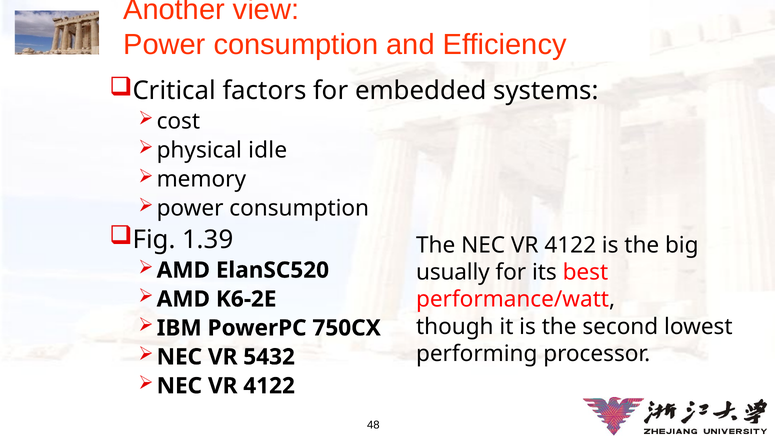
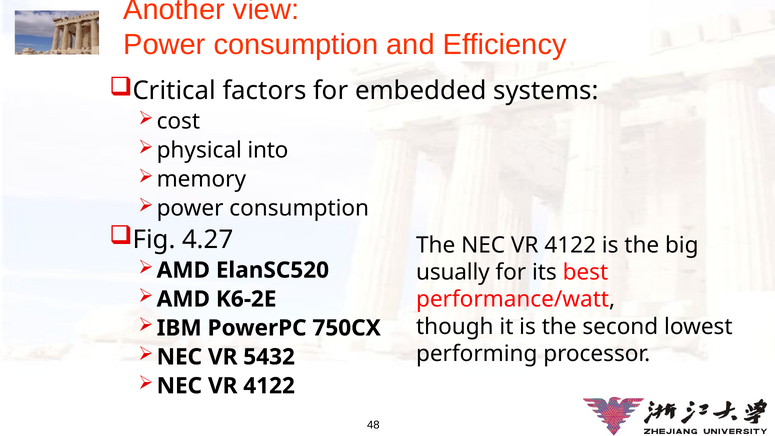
idle: idle -> into
1.39: 1.39 -> 4.27
